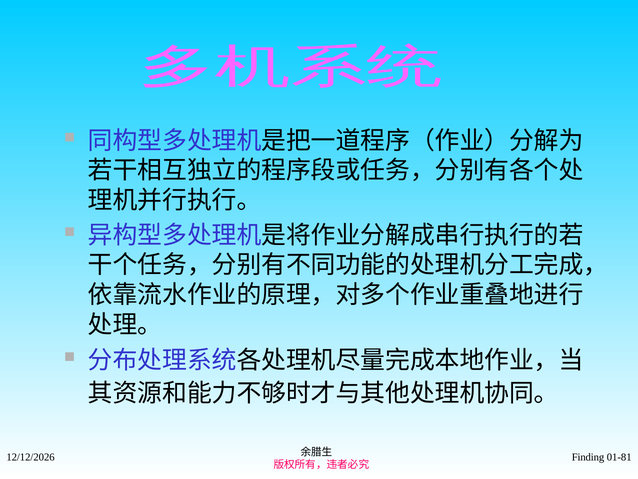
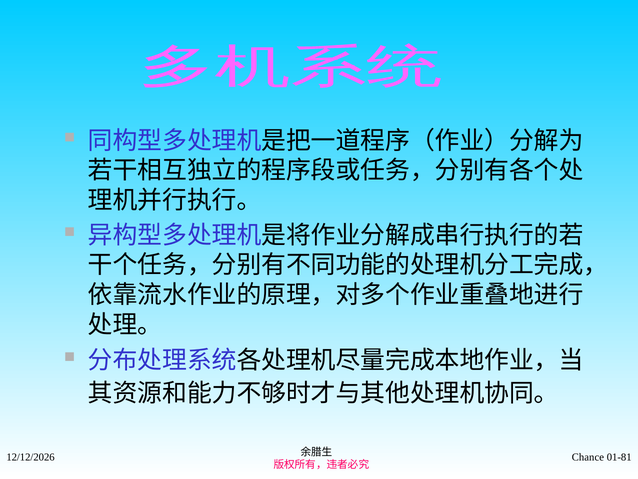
Finding: Finding -> Chance
